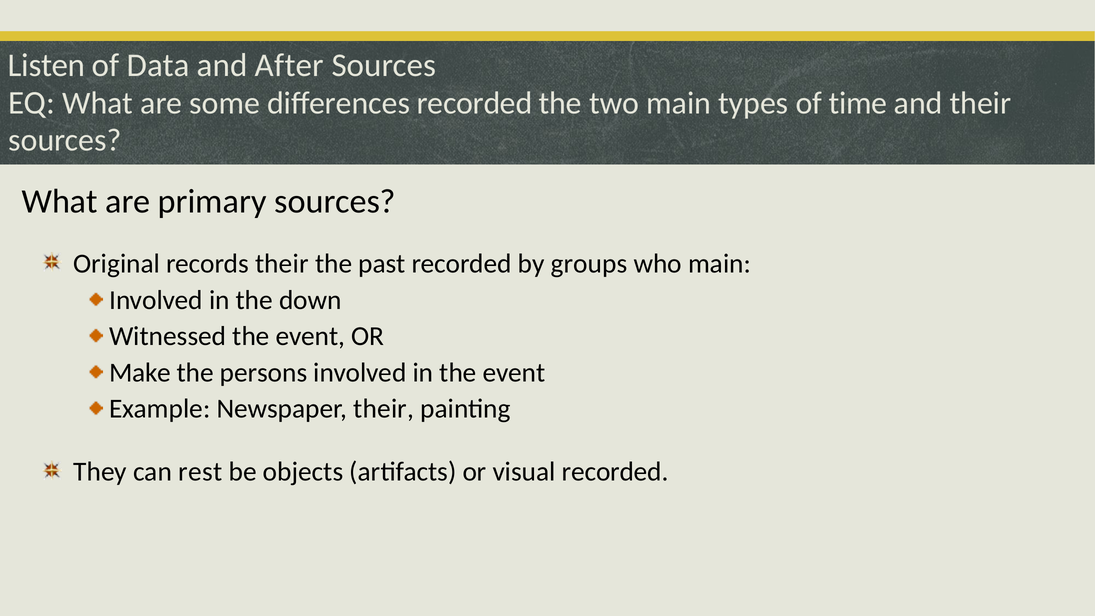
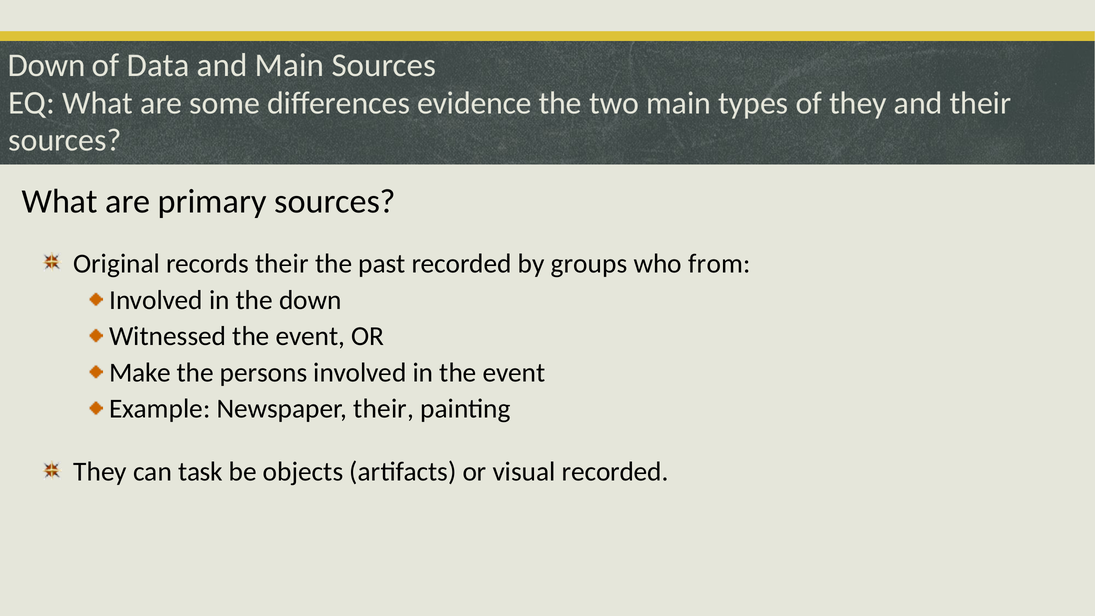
Listen at (47, 65): Listen -> Down
and After: After -> Main
differences recorded: recorded -> evidence
of time: time -> they
who main: main -> from
rest: rest -> task
